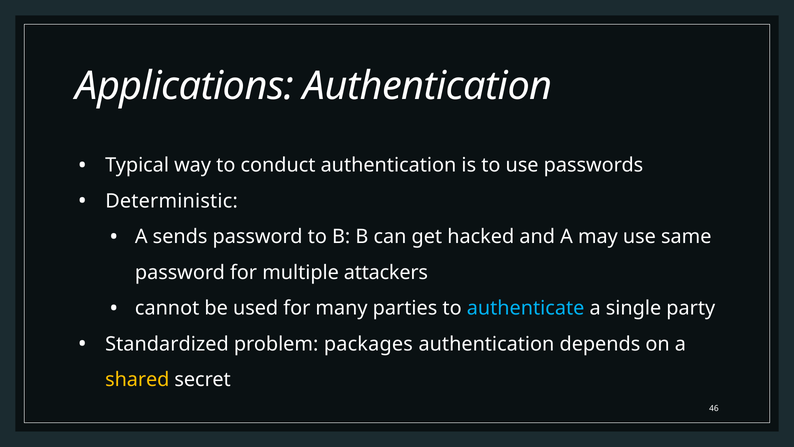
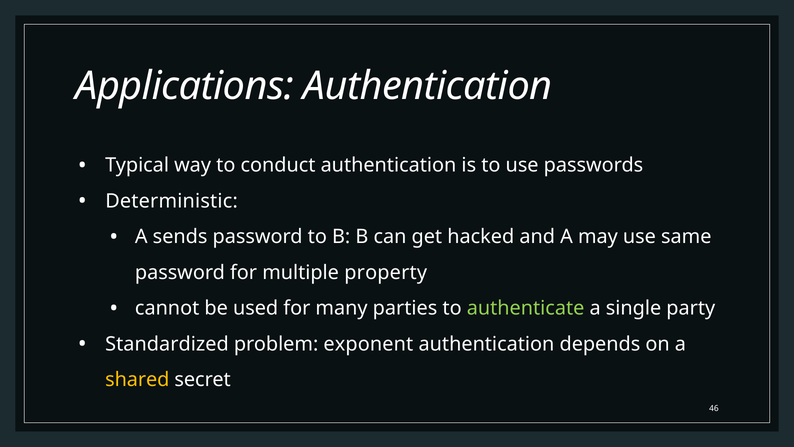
attackers: attackers -> property
authenticate colour: light blue -> light green
packages: packages -> exponent
